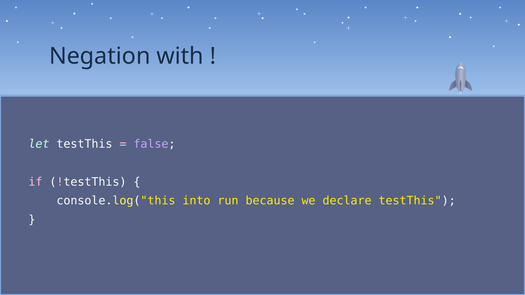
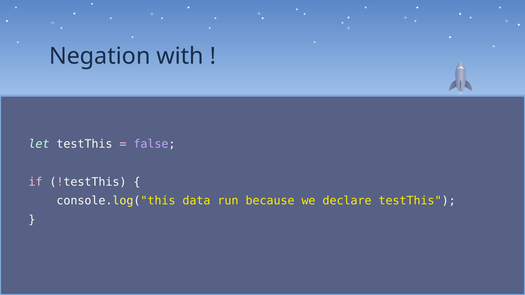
into: into -> data
